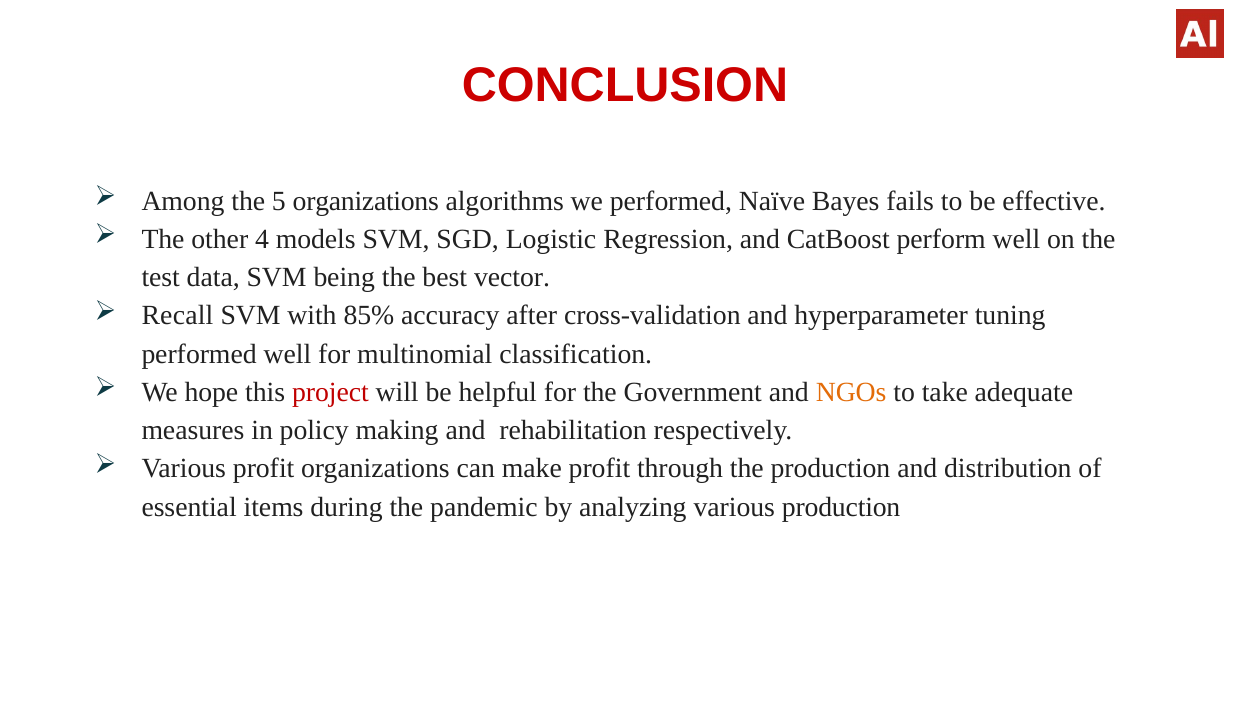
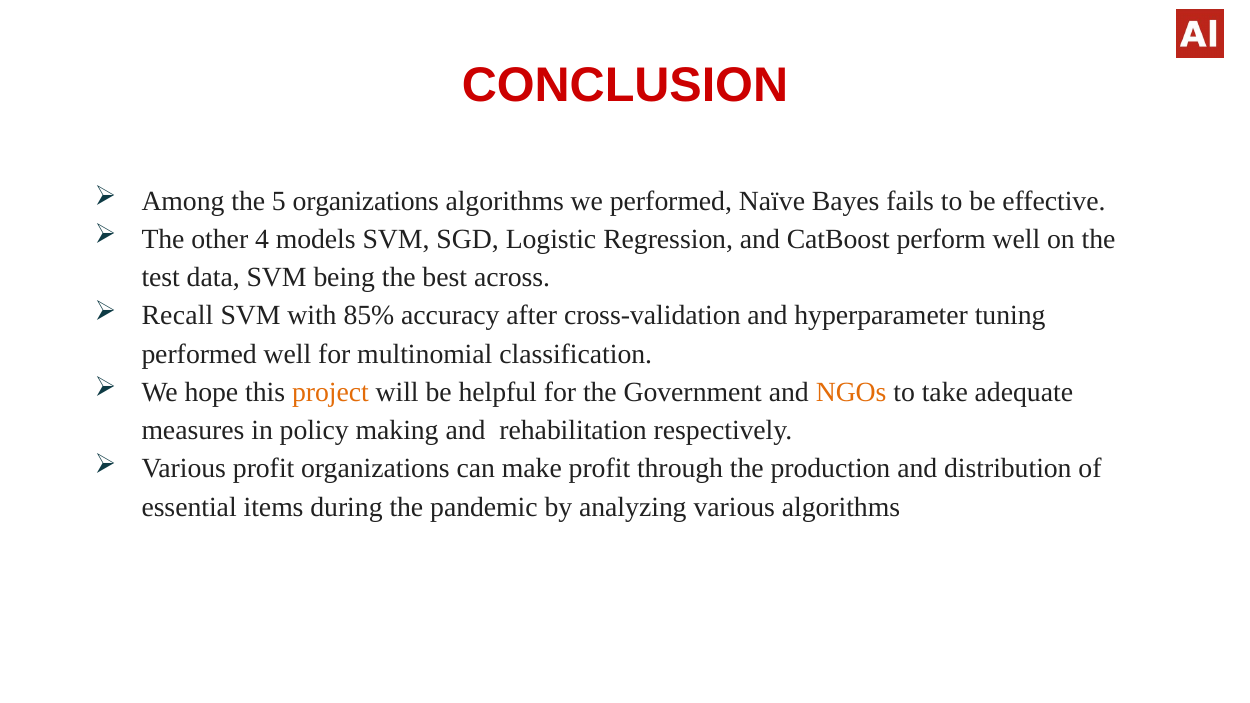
vector: vector -> across
project colour: red -> orange
various production: production -> algorithms
